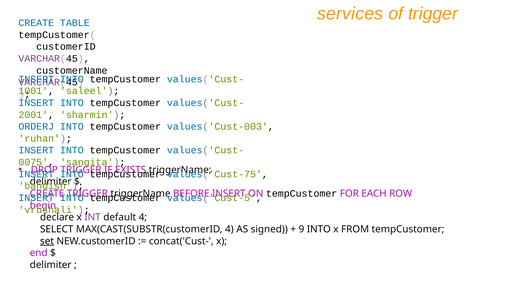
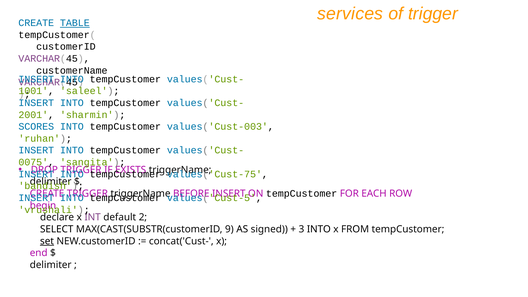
TABLE underline: none -> present
ORDERJ: ORDERJ -> SCORES
default 4: 4 -> 2
MAX(CAST(SUBSTR(customerID 4: 4 -> 9
9: 9 -> 3
